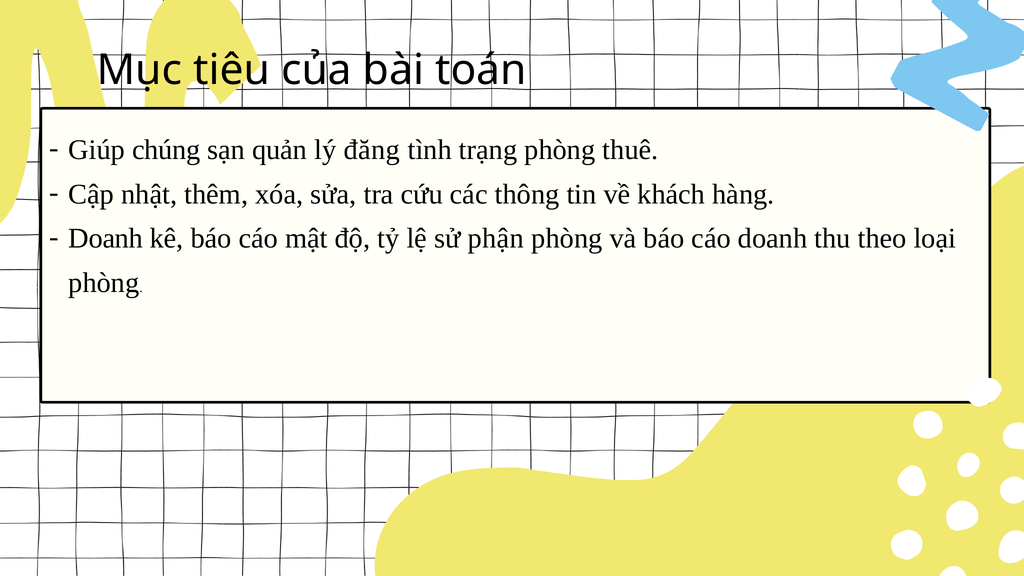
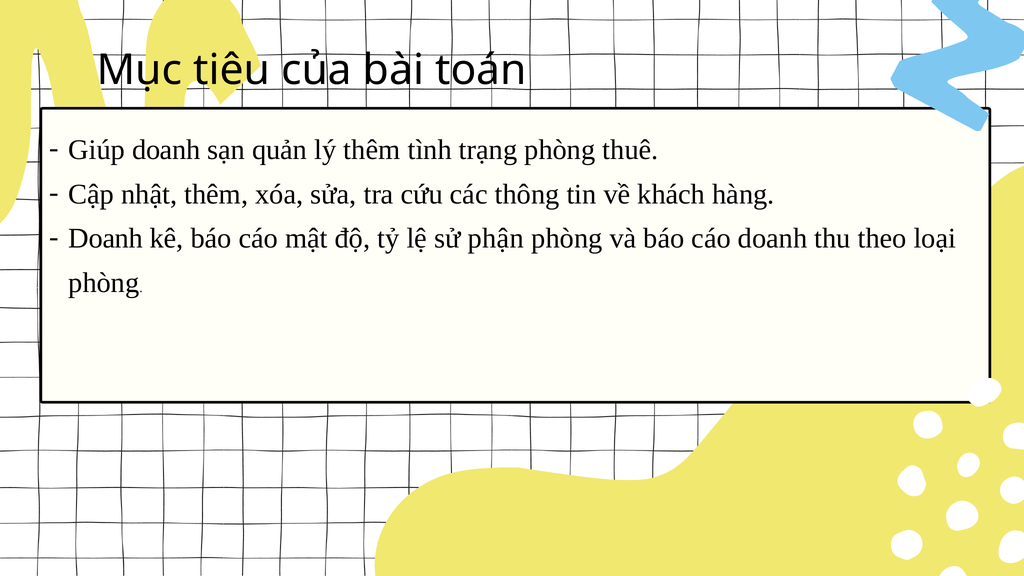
Giúp chúng: chúng -> doanh
lý đăng: đăng -> thêm
